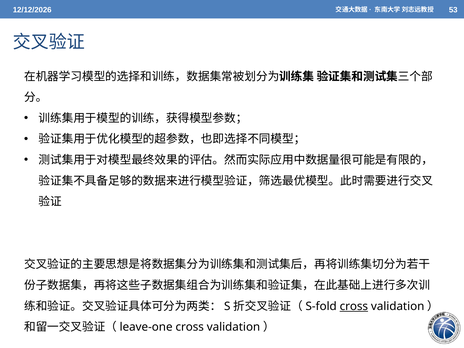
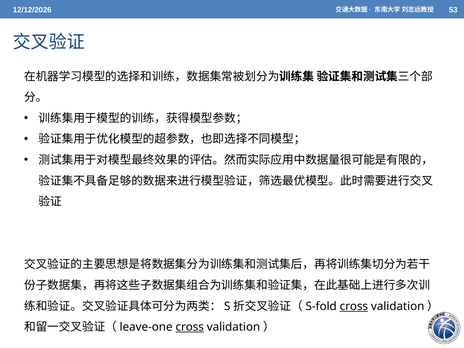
cross at (190, 327) underline: none -> present
